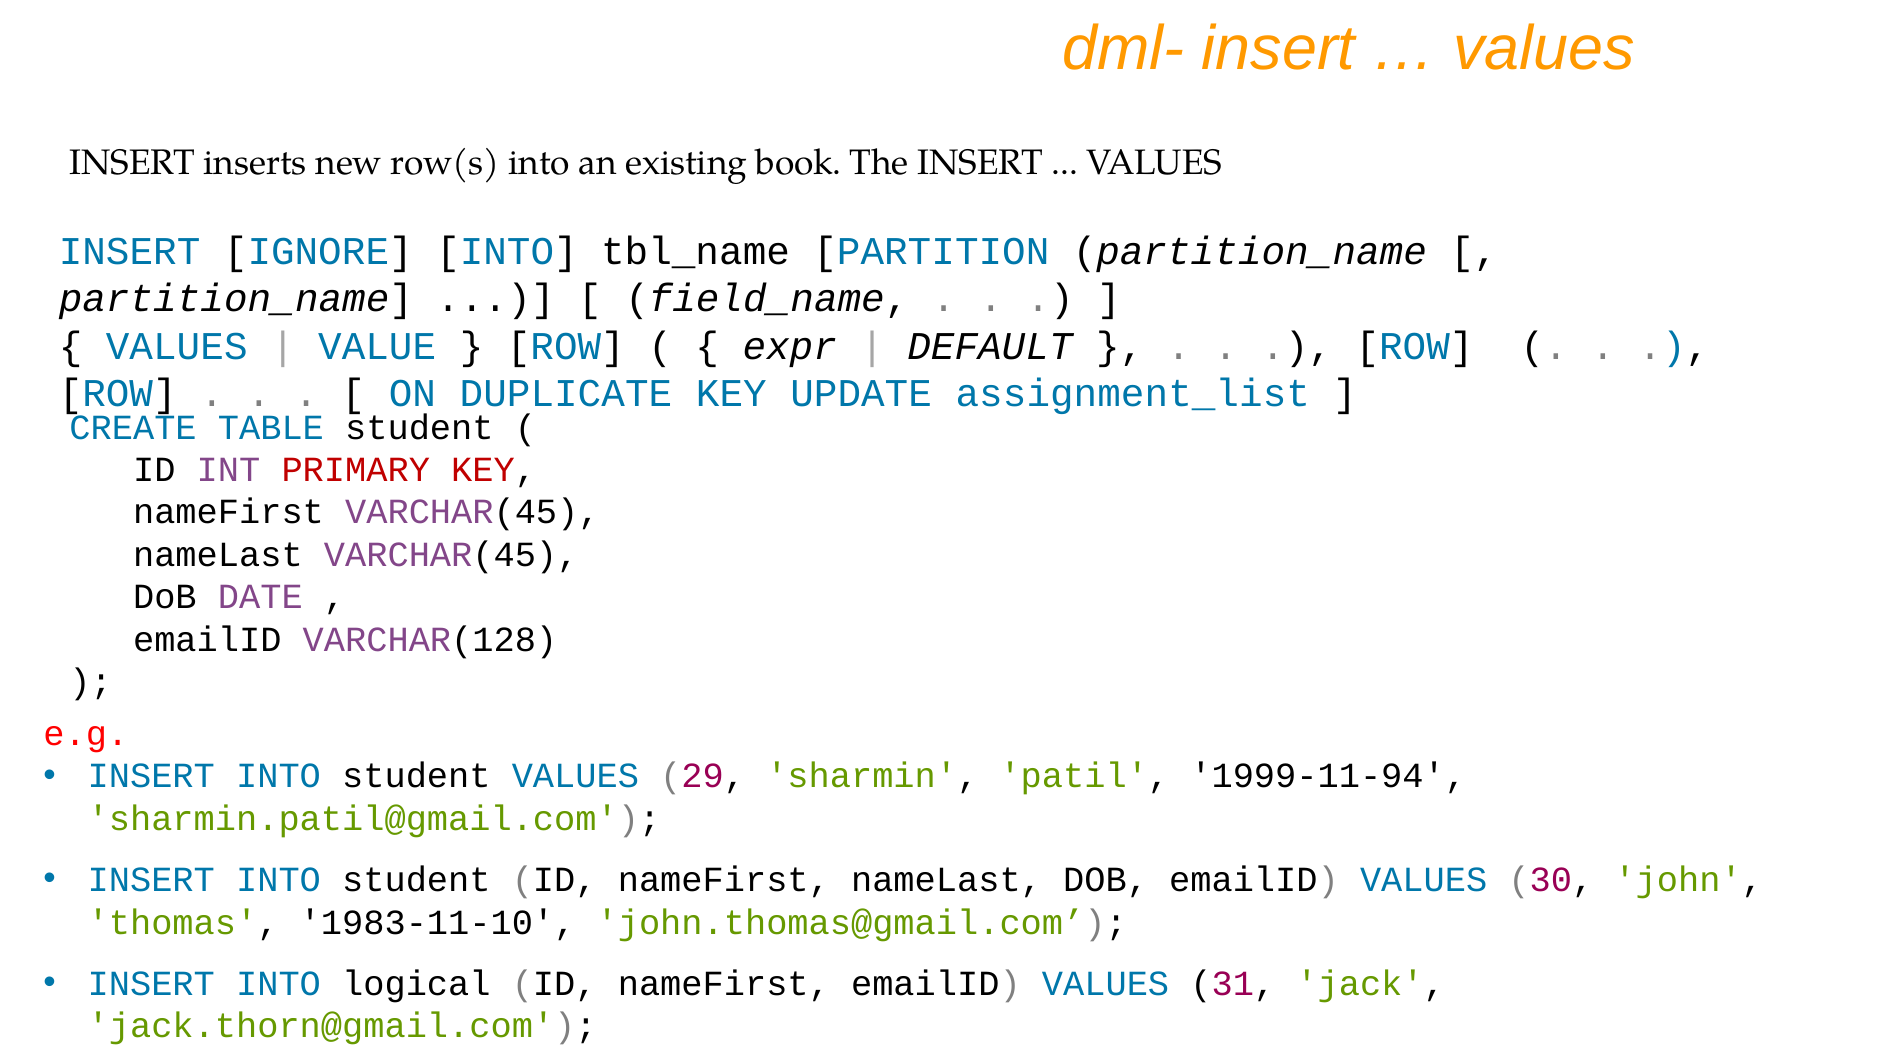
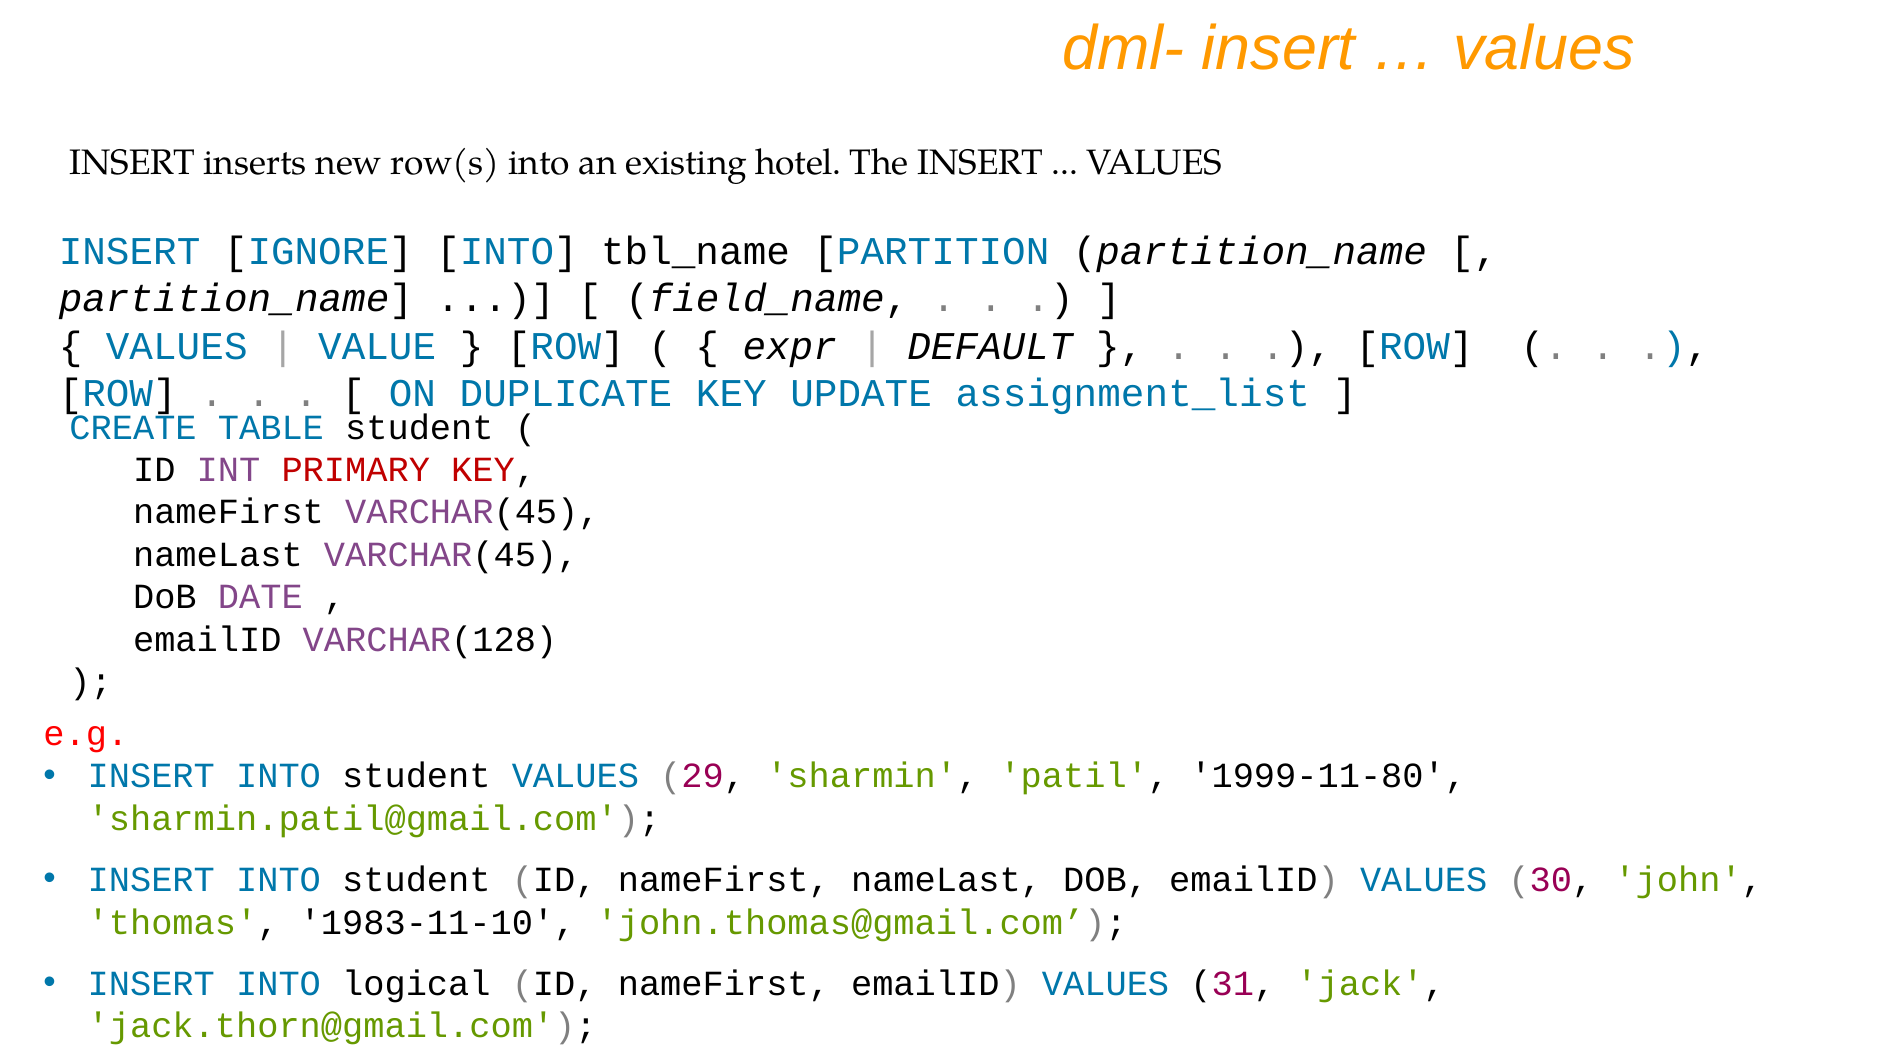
book: book -> hotel
1999-11-94: 1999-11-94 -> 1999-11-80
